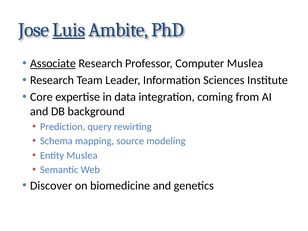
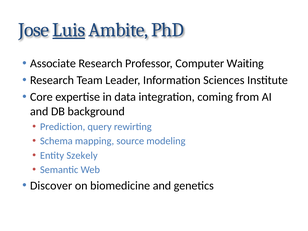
Associate underline: present -> none
Computer Muslea: Muslea -> Waiting
Entity Muslea: Muslea -> Szekely
